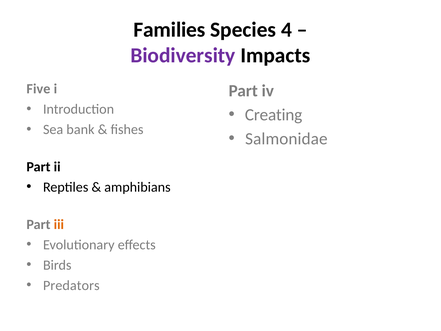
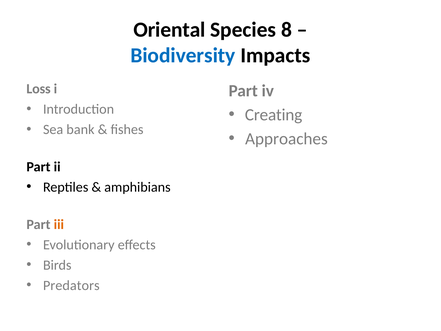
Families: Families -> Oriental
4: 4 -> 8
Biodiversity colour: purple -> blue
Five: Five -> Loss
Salmonidae: Salmonidae -> Approaches
